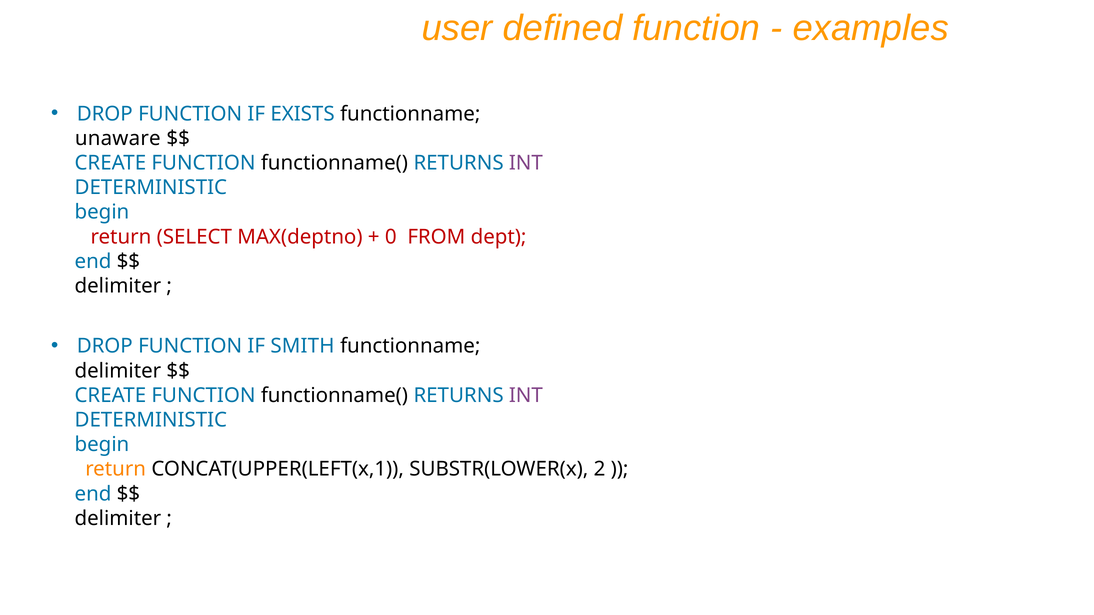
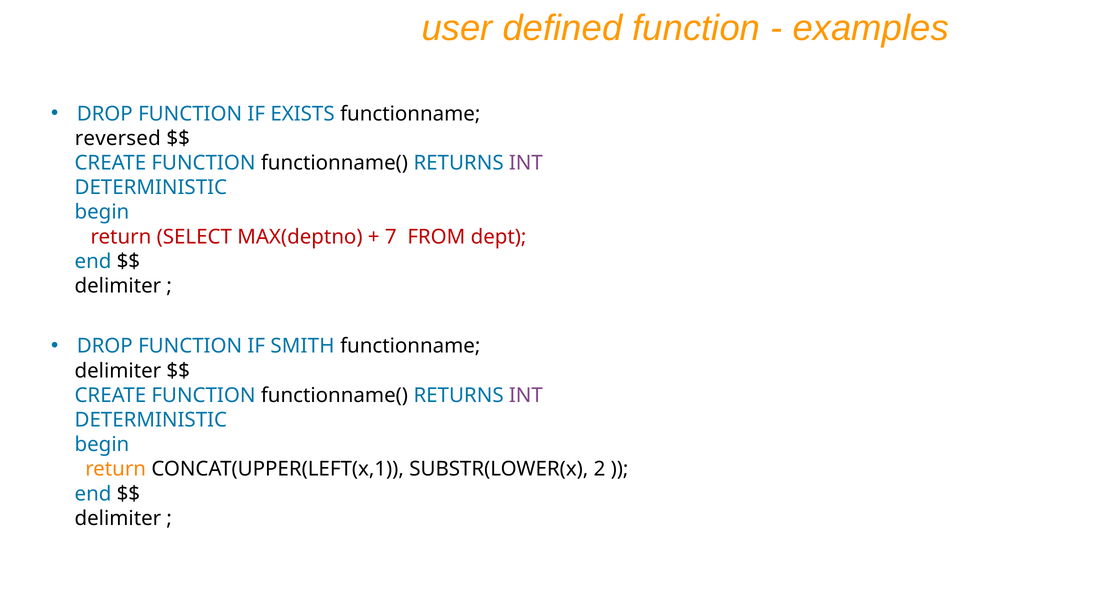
unaware: unaware -> reversed
0: 0 -> 7
